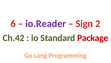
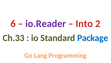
Sign: Sign -> Into
Ch.42: Ch.42 -> Ch.33
Package colour: red -> blue
